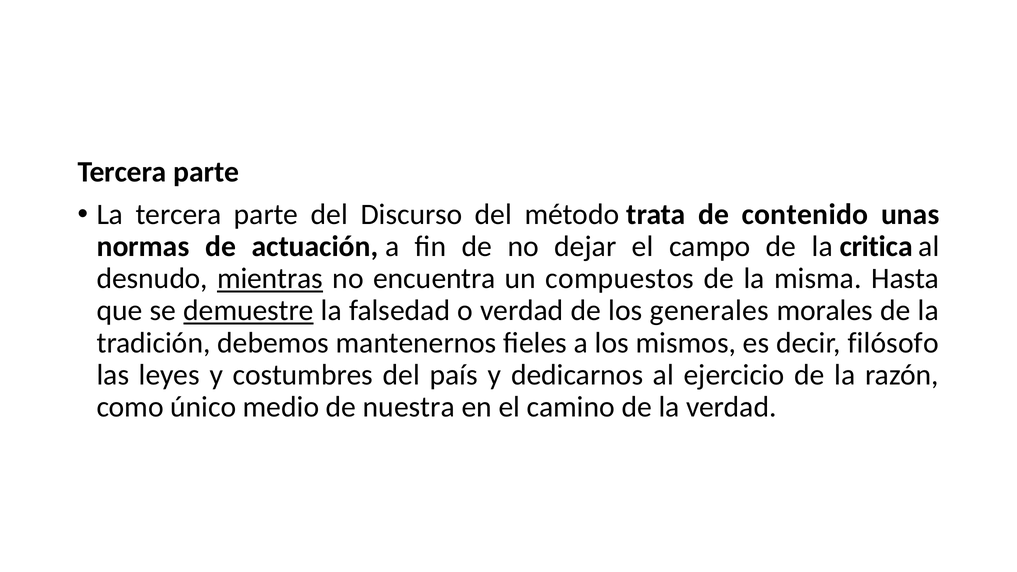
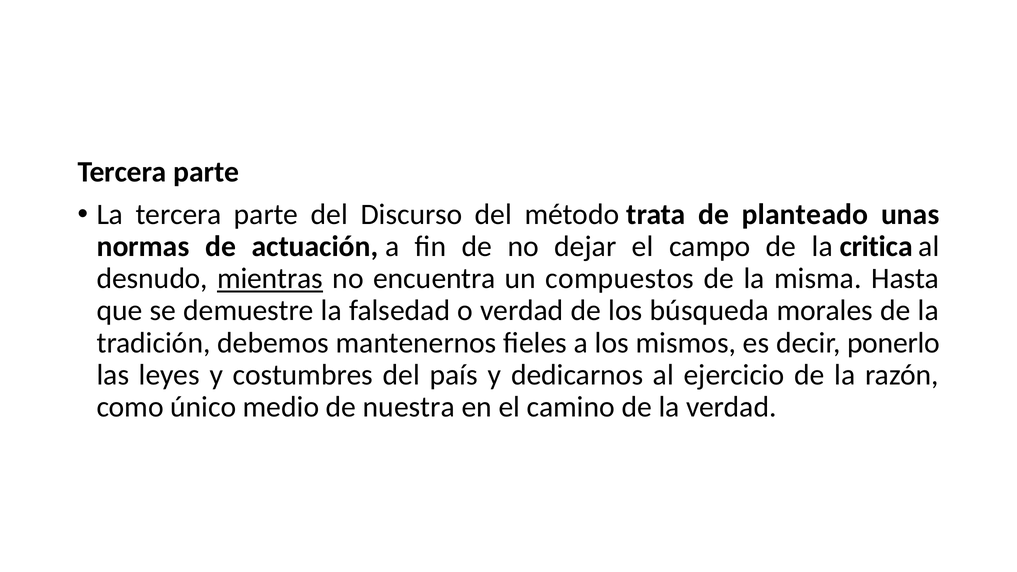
contenido: contenido -> planteado
demuestre underline: present -> none
generales: generales -> búsqueda
filósofo: filósofo -> ponerlo
